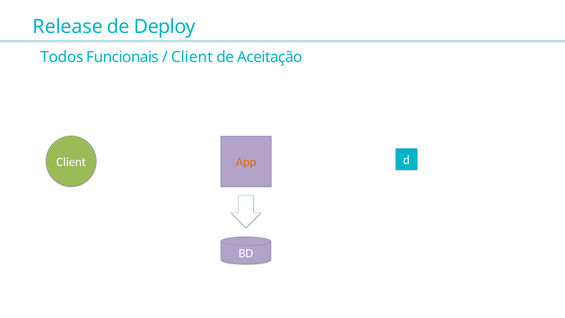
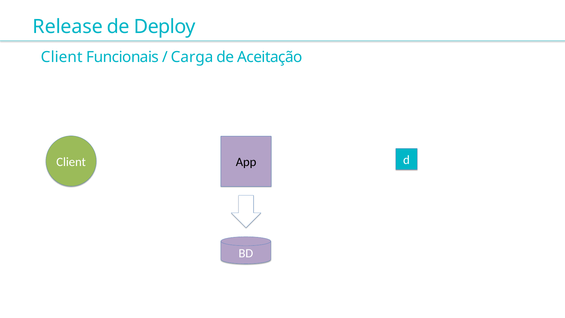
Todos at (62, 57): Todos -> Client
Client at (192, 57): Client -> Carga
App colour: orange -> black
